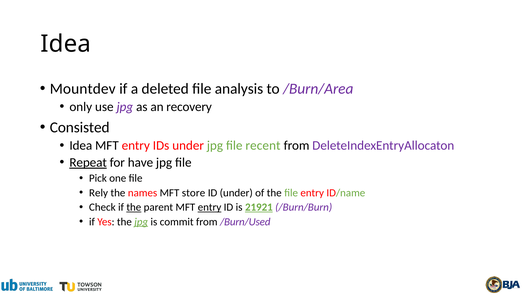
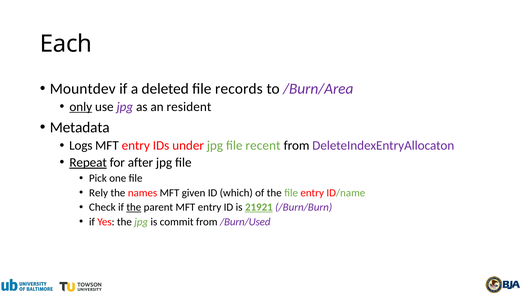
Idea at (66, 44): Idea -> Each
analysis: analysis -> records
only underline: none -> present
recovery: recovery -> resident
Consisted: Consisted -> Metadata
Idea at (81, 145): Idea -> Logs
have: have -> after
store: store -> given
ID under: under -> which
entry at (210, 207) underline: present -> none
jpg at (141, 222) underline: present -> none
